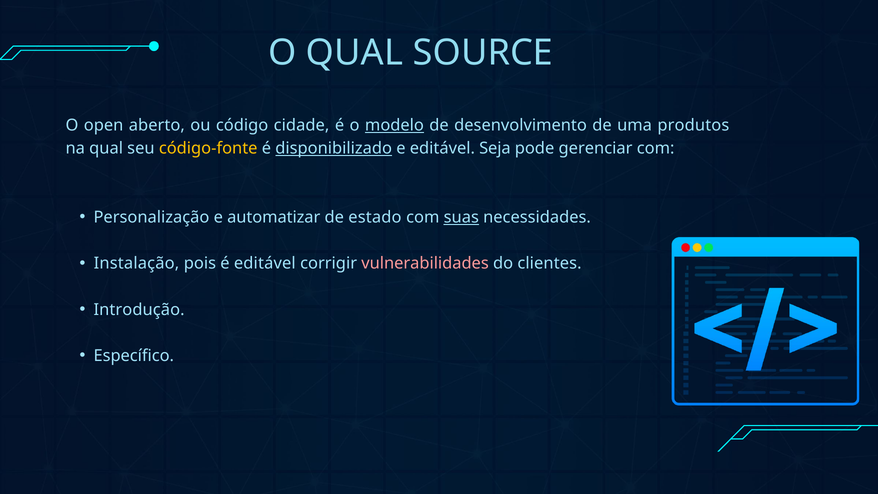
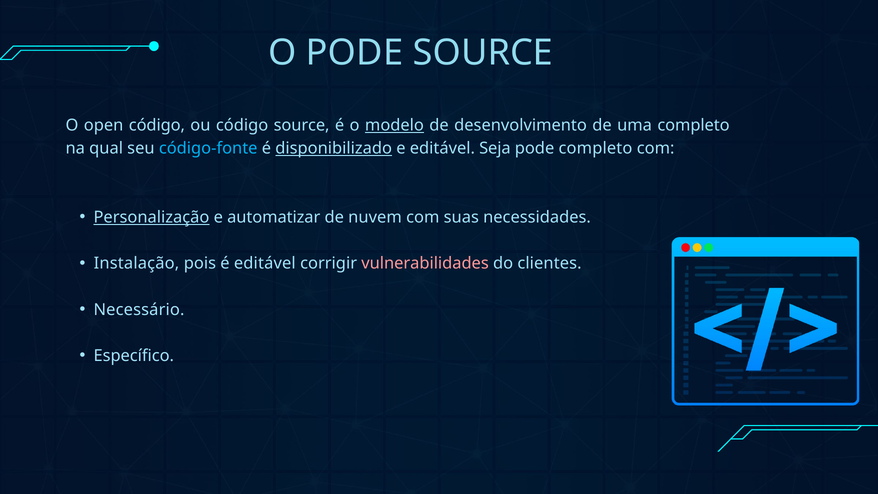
O QUAL: QUAL -> PODE
open aberto: aberto -> código
código cidade: cidade -> source
uma produtos: produtos -> completo
código-fonte colour: yellow -> light blue
pode gerenciar: gerenciar -> completo
Personalização underline: none -> present
estado: estado -> nuvem
suas underline: present -> none
Introdução: Introdução -> Necessário
